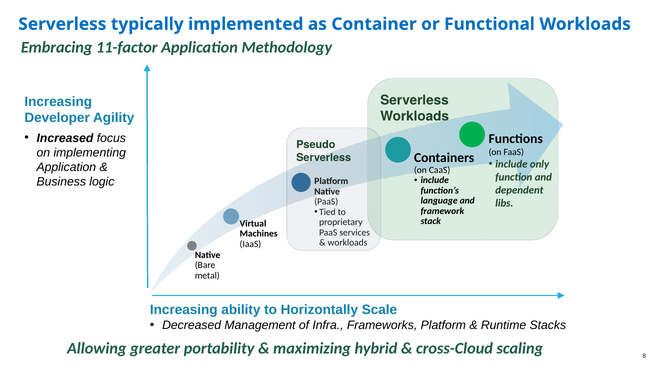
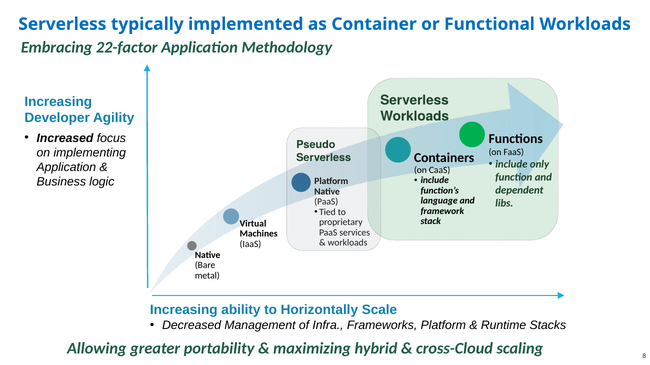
11-factor: 11-factor -> 22-factor
